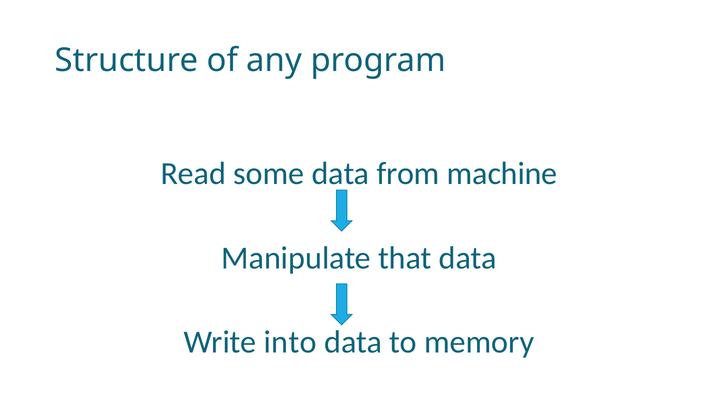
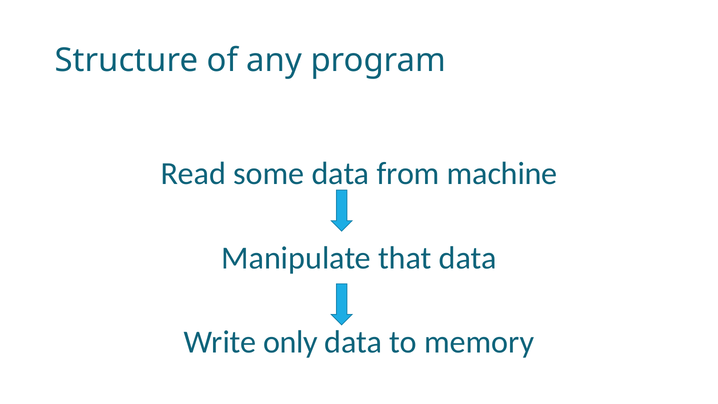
into: into -> only
